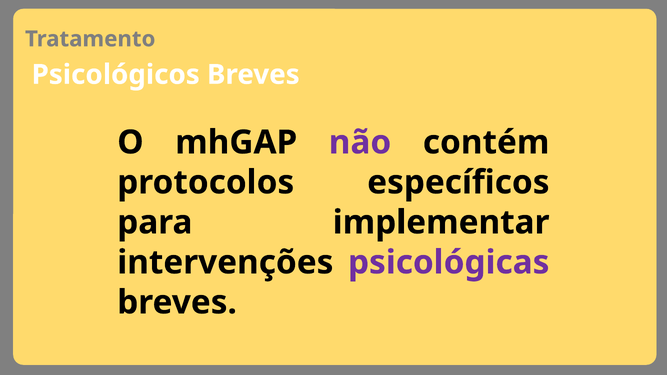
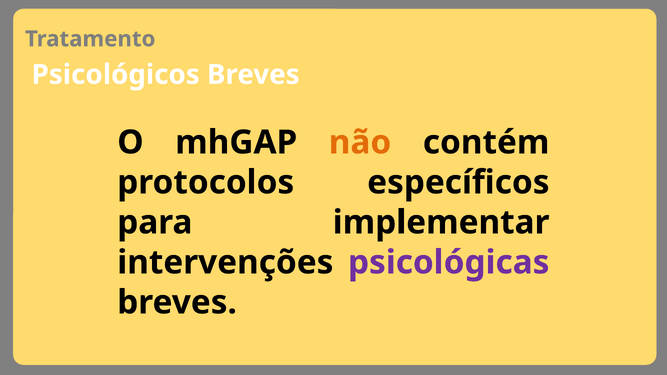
não colour: purple -> orange
